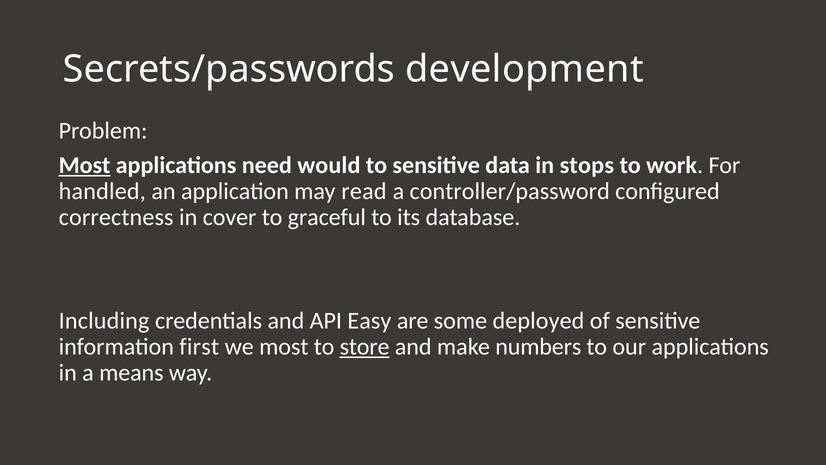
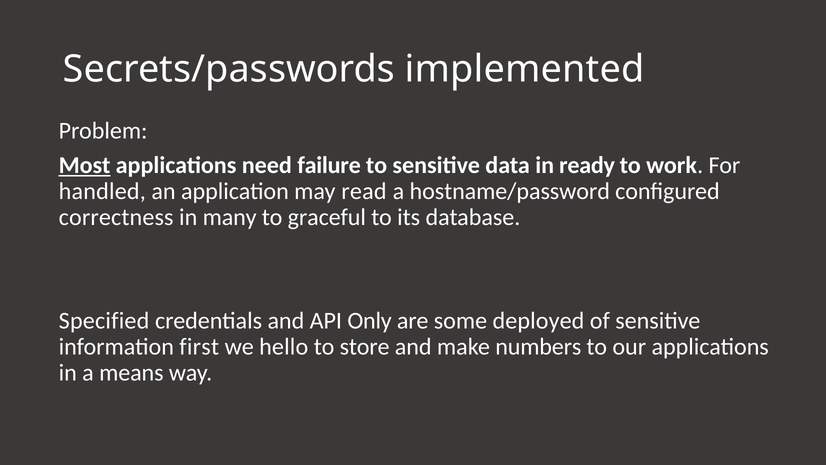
development: development -> implemented
would: would -> failure
stops: stops -> ready
controller/password: controller/password -> hostname/password
cover: cover -> many
Including: Including -> Specified
Easy: Easy -> Only
we most: most -> hello
store underline: present -> none
